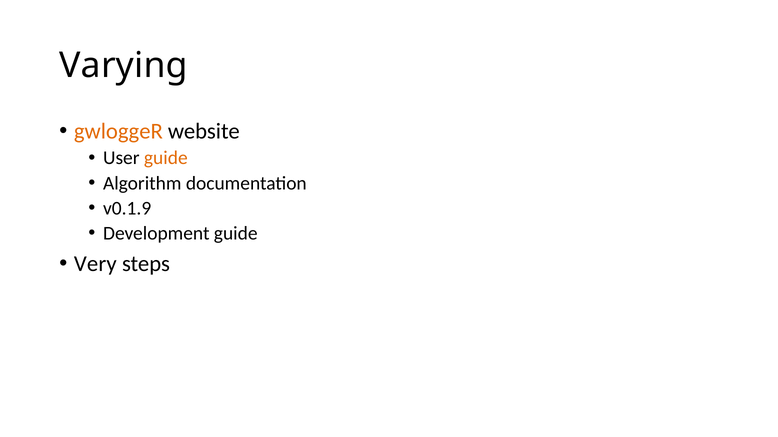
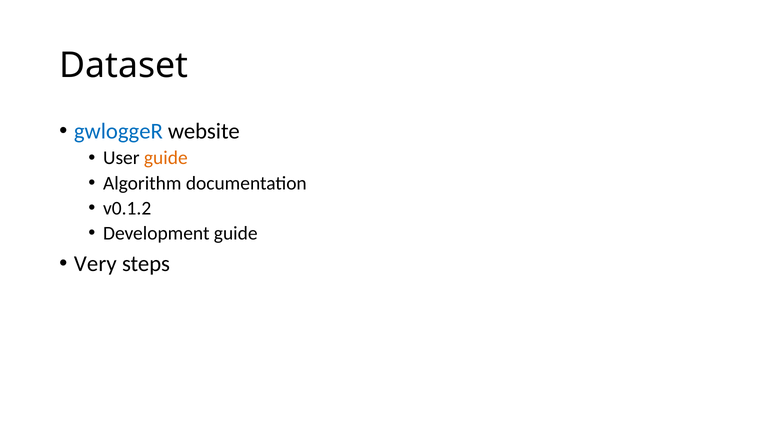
Varying: Varying -> Dataset
gwloggeR colour: orange -> blue
v0.1.9: v0.1.9 -> v0.1.2
